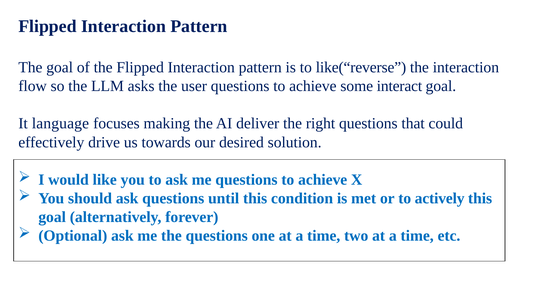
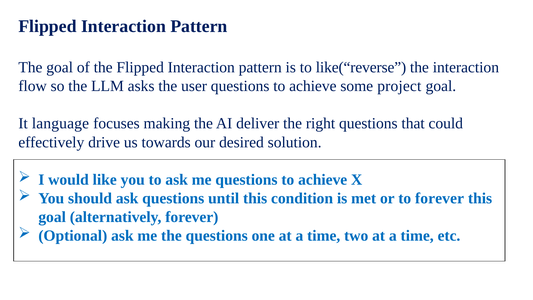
interact: interact -> project
to actively: actively -> forever
